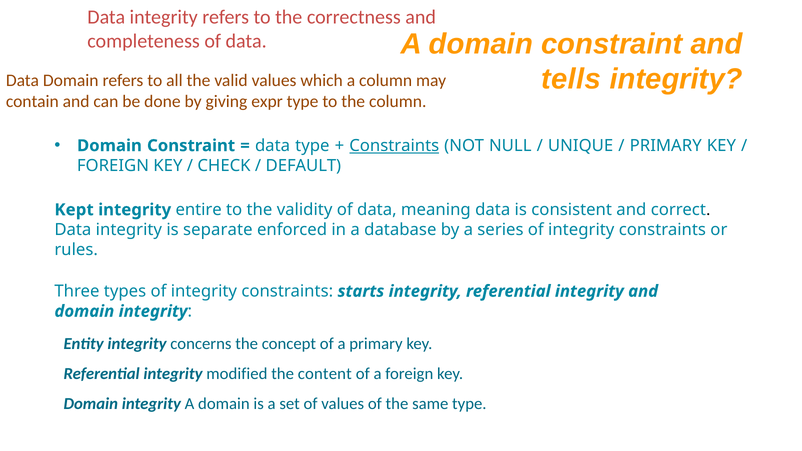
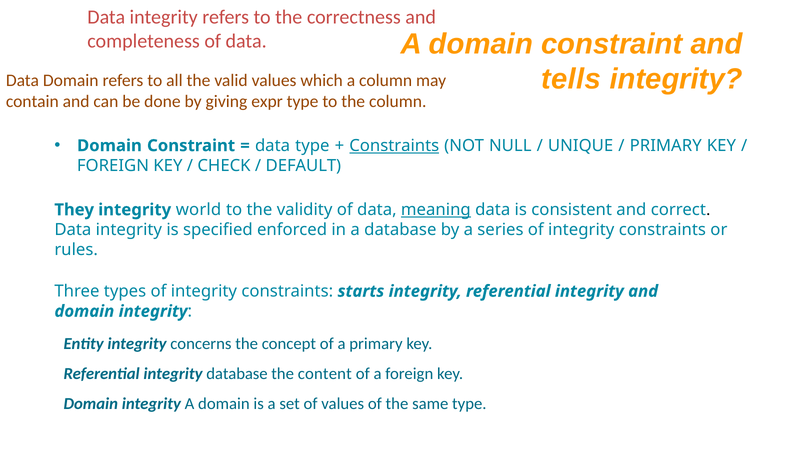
Kept: Kept -> They
entire: entire -> world
meaning underline: none -> present
separate: separate -> specified
integrity modified: modified -> database
